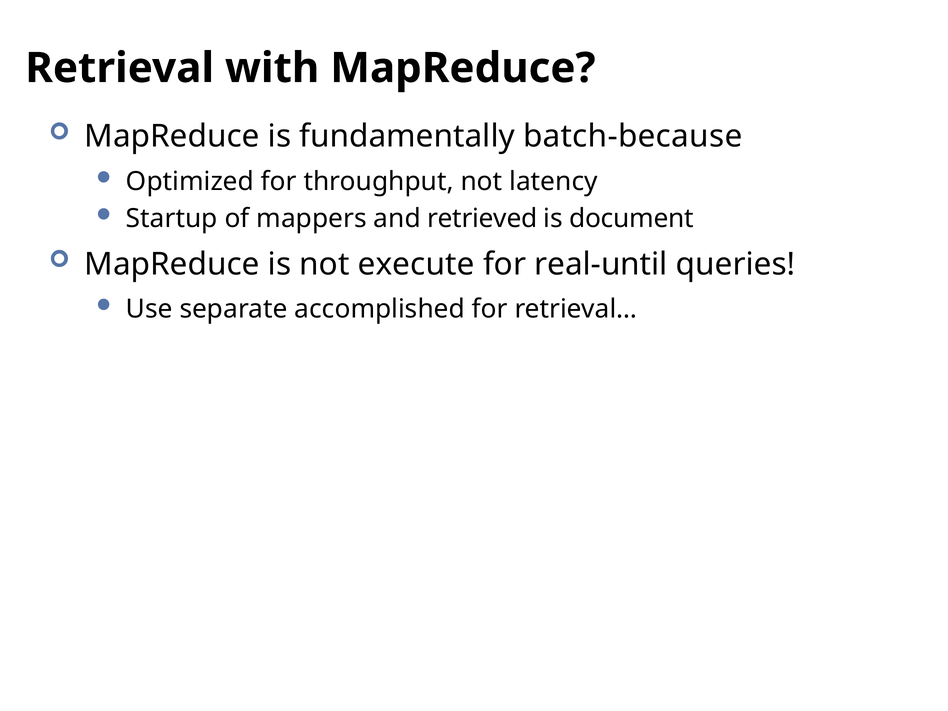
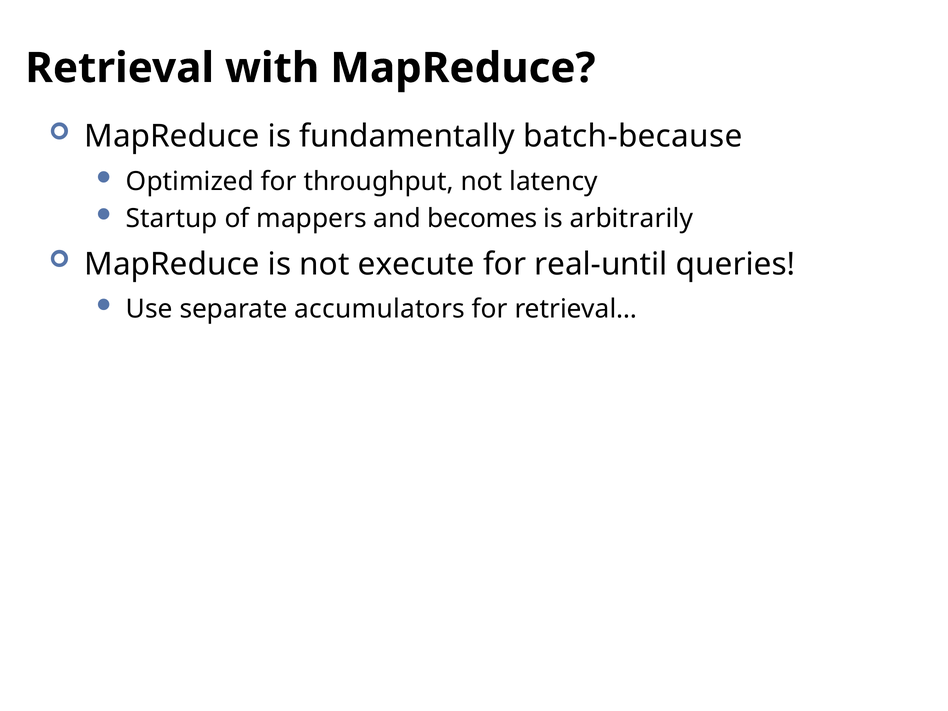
retrieved: retrieved -> becomes
document: document -> arbitrarily
accomplished: accomplished -> accumulators
